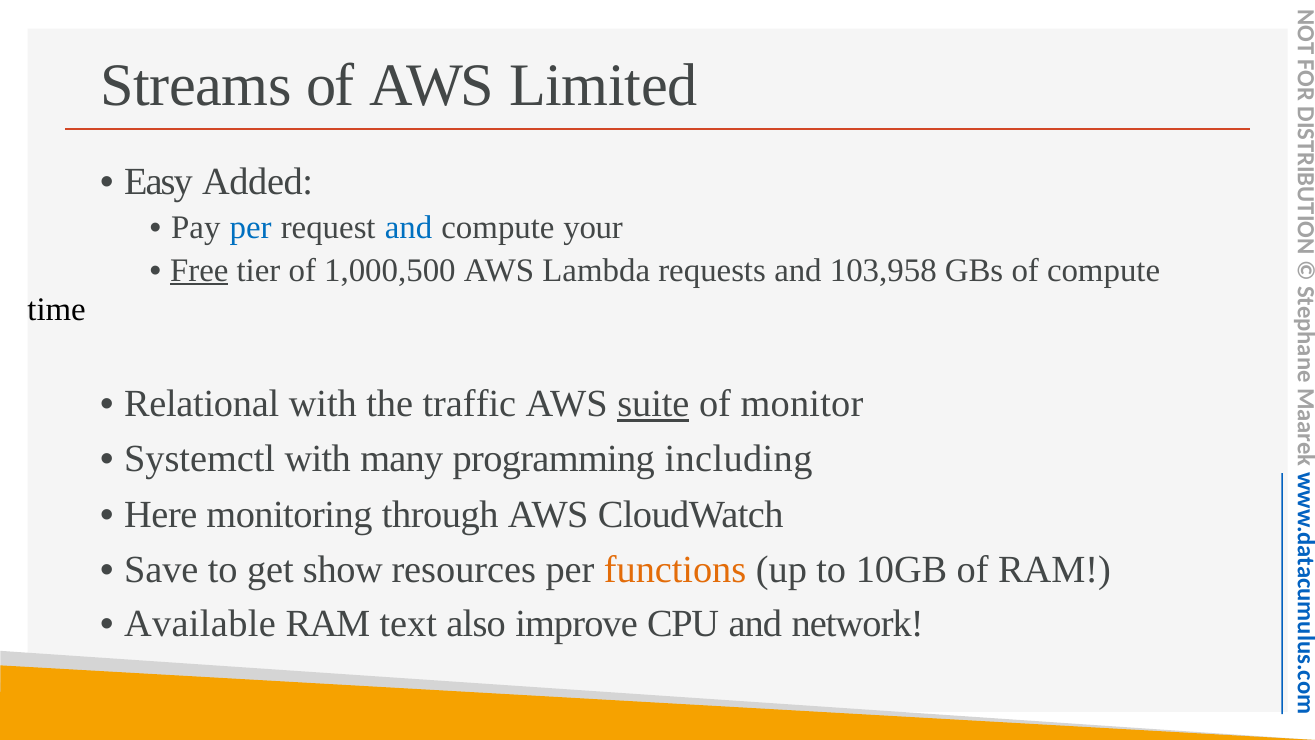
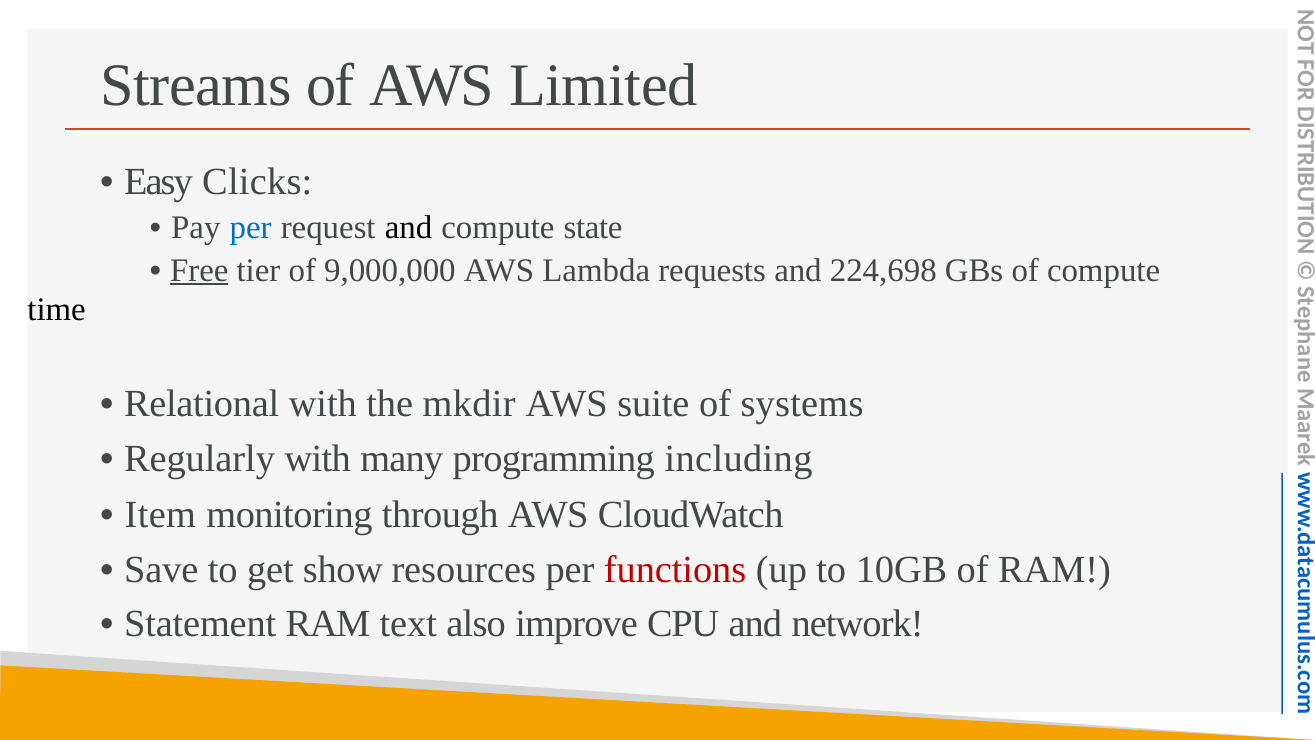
Added: Added -> Clicks
and at (409, 228) colour: blue -> black
your: your -> state
1,000,500: 1,000,500 -> 9,000,000
103,958: 103,958 -> 224,698
traffic: traffic -> mkdir
suite underline: present -> none
monitor: monitor -> systems
Systemctl: Systemctl -> Regularly
Here: Here -> Item
functions colour: orange -> red
Available: Available -> Statement
